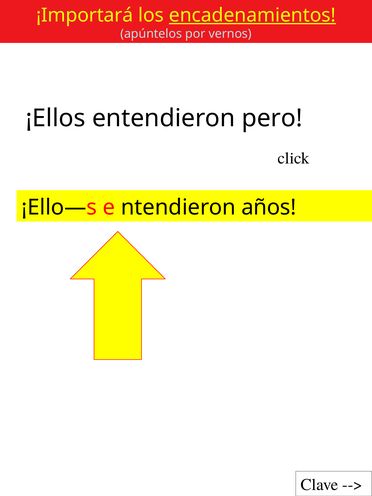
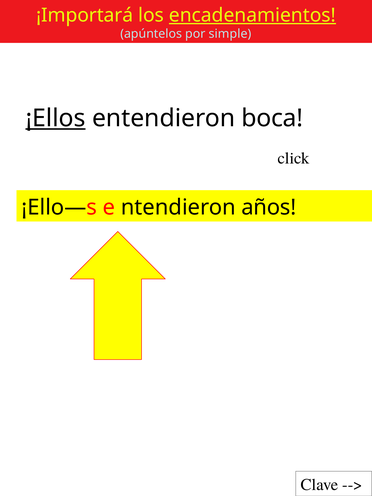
vernos: vernos -> simple
¡Ellos underline: none -> present
pero: pero -> boca
